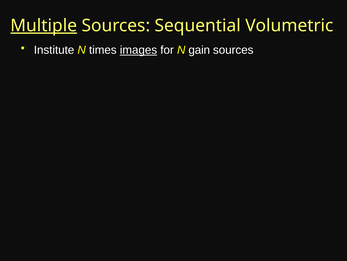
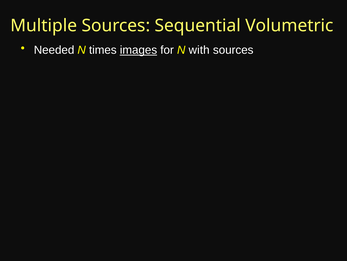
Multiple underline: present -> none
Institute: Institute -> Needed
gain: gain -> with
